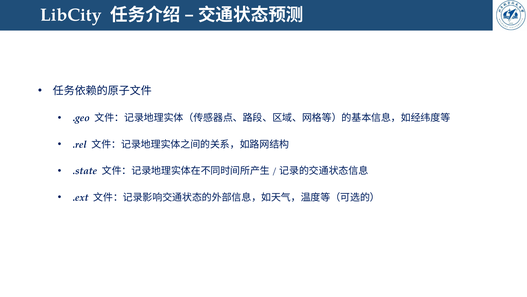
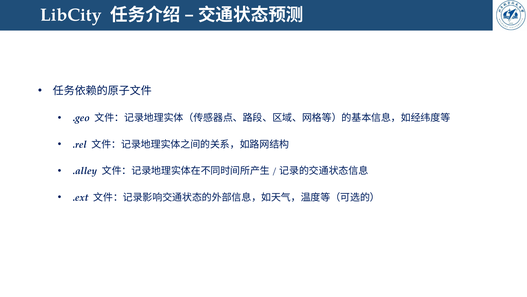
.state: .state -> .alley
